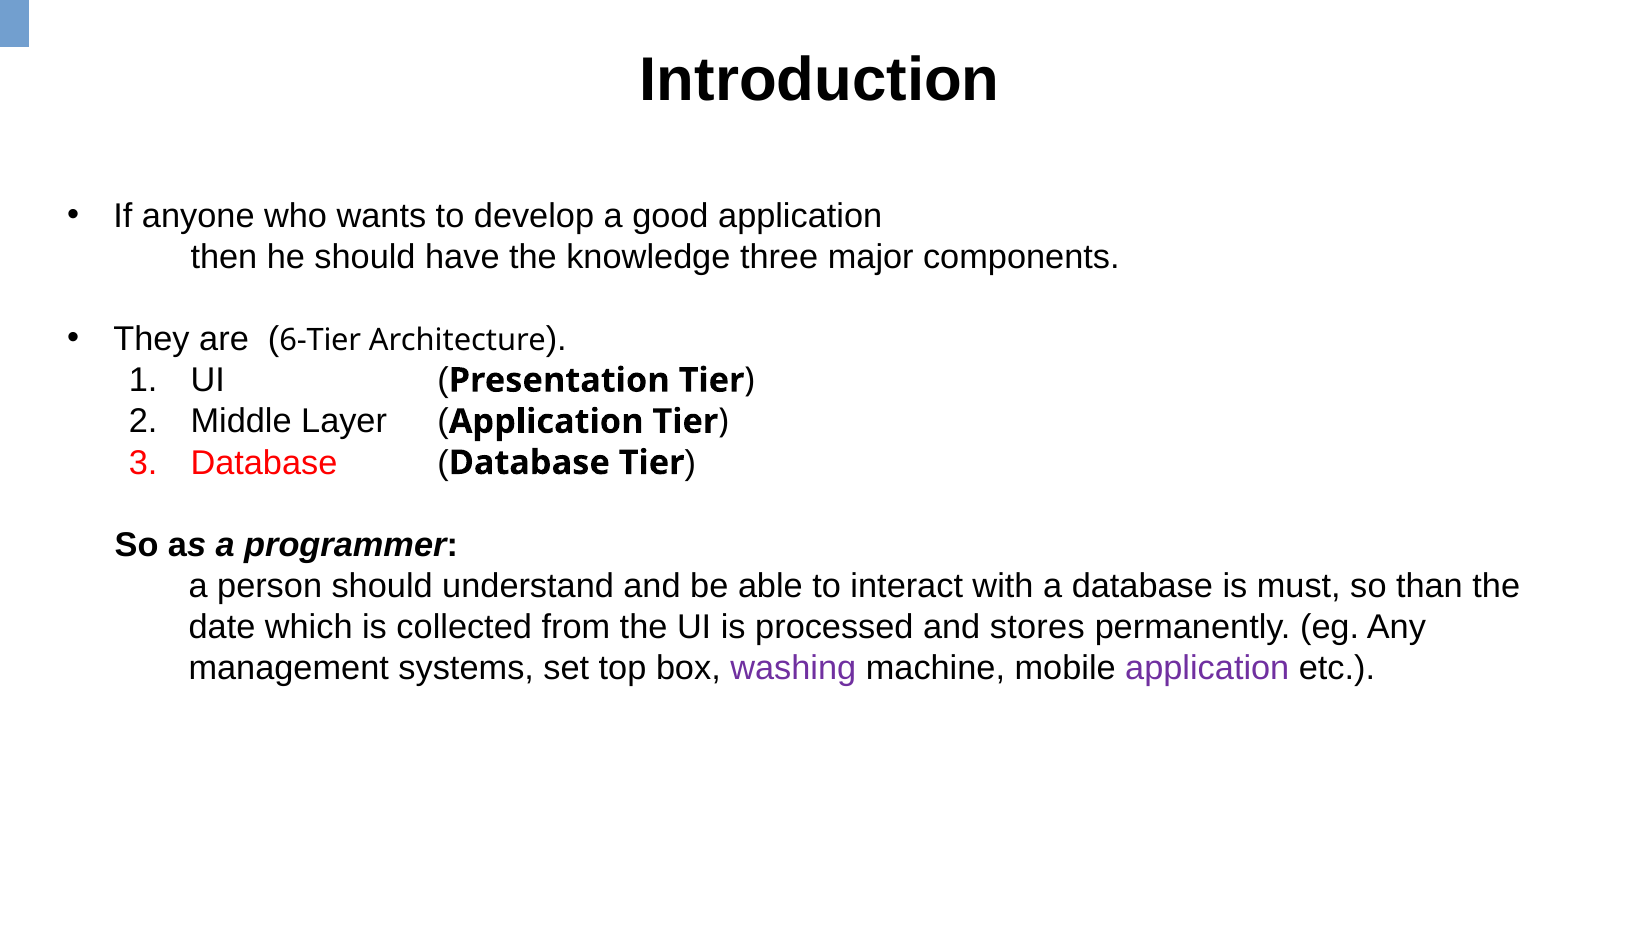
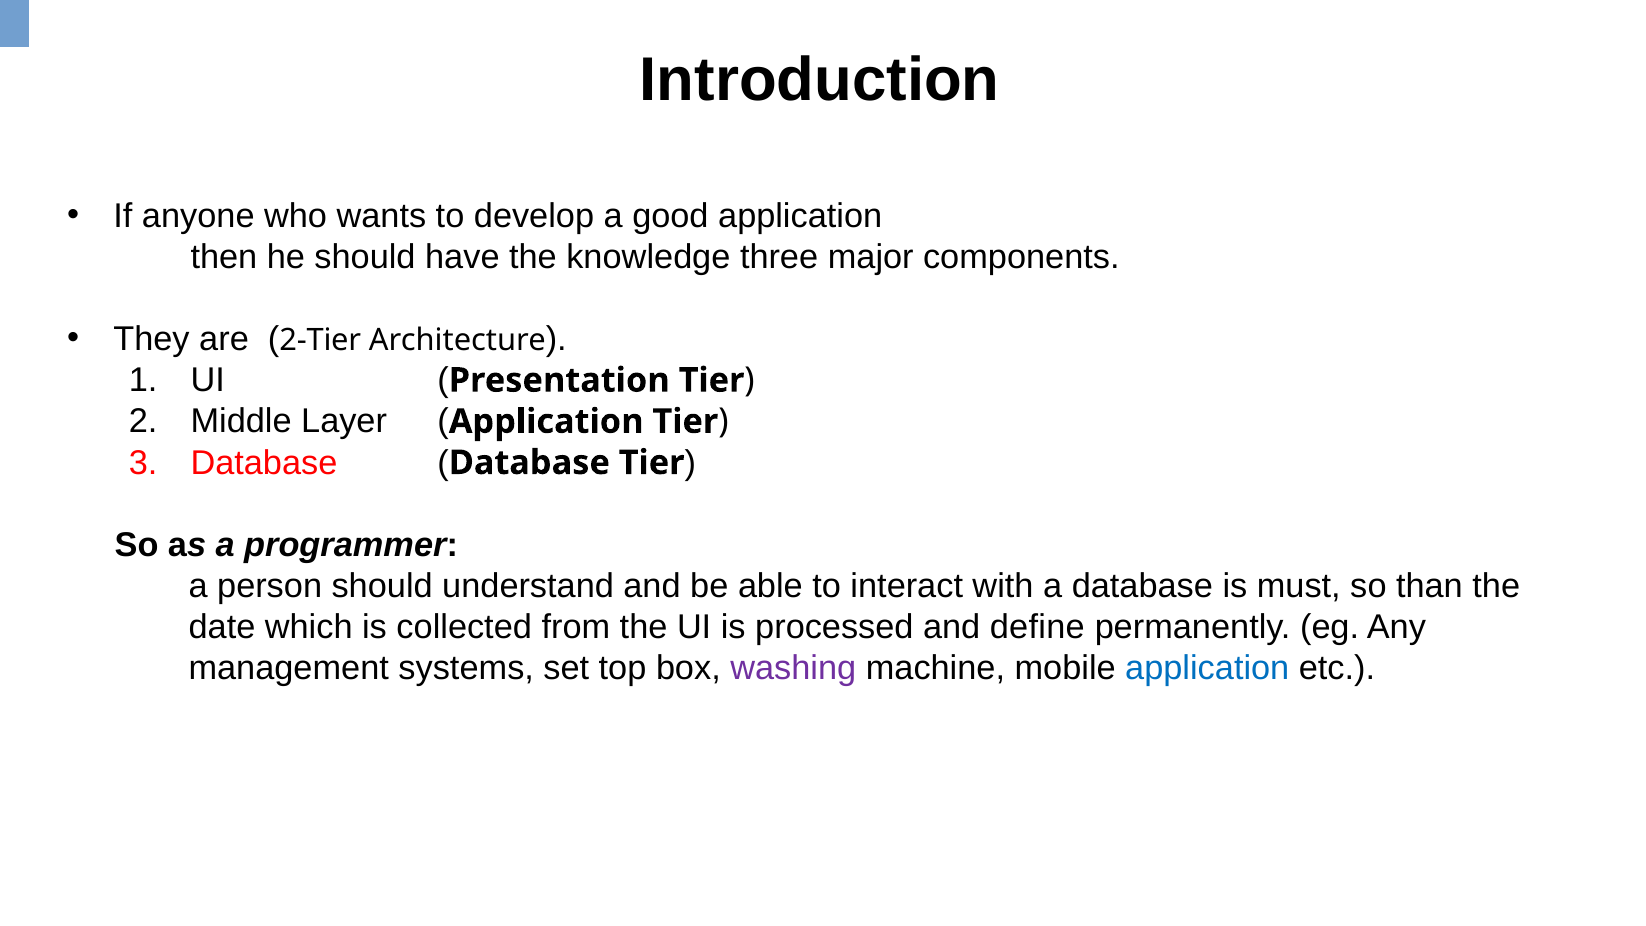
6-Tier: 6-Tier -> 2-Tier
stores: stores -> define
application at (1207, 668) colour: purple -> blue
